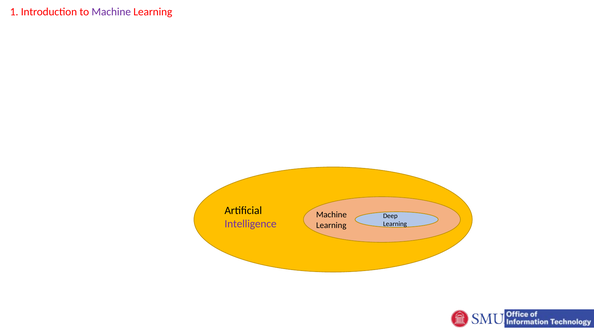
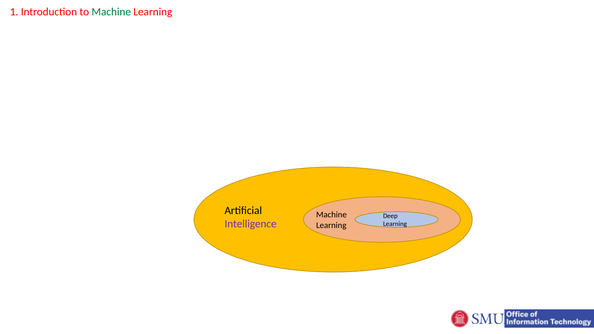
Machine at (111, 12) colour: purple -> green
